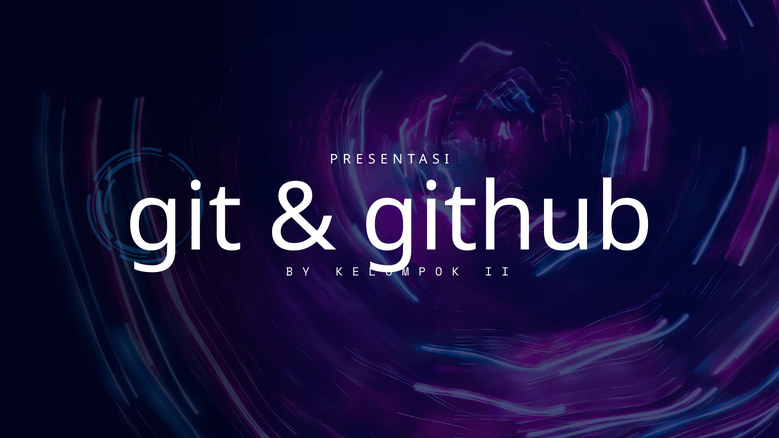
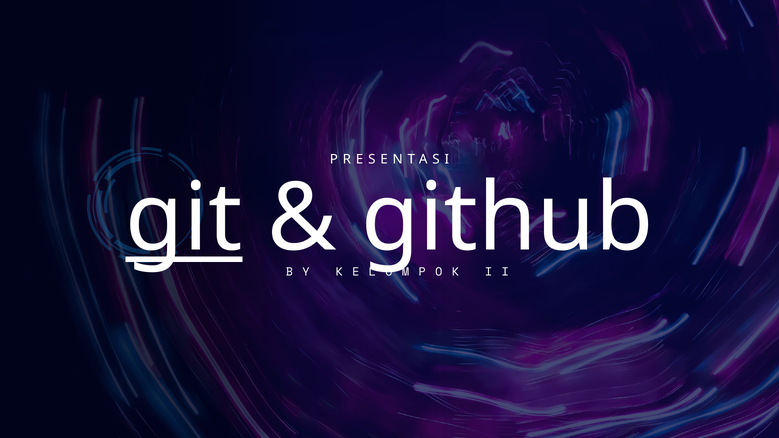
git underline: none -> present
